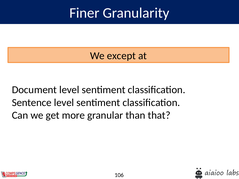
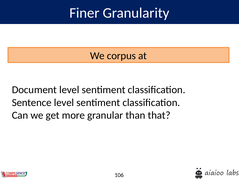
except: except -> corpus
